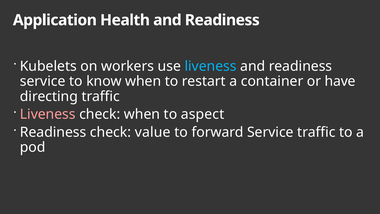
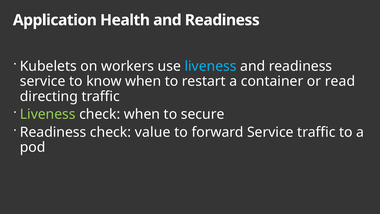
have: have -> read
Liveness at (48, 114) colour: pink -> light green
aspect: aspect -> secure
